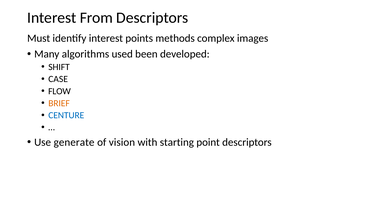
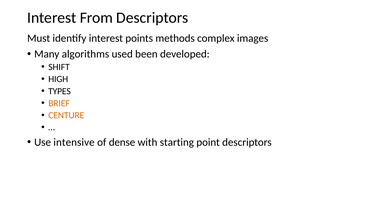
CASE: CASE -> HIGH
FLOW: FLOW -> TYPES
CENTURE colour: blue -> orange
generate: generate -> intensive
vision: vision -> dense
